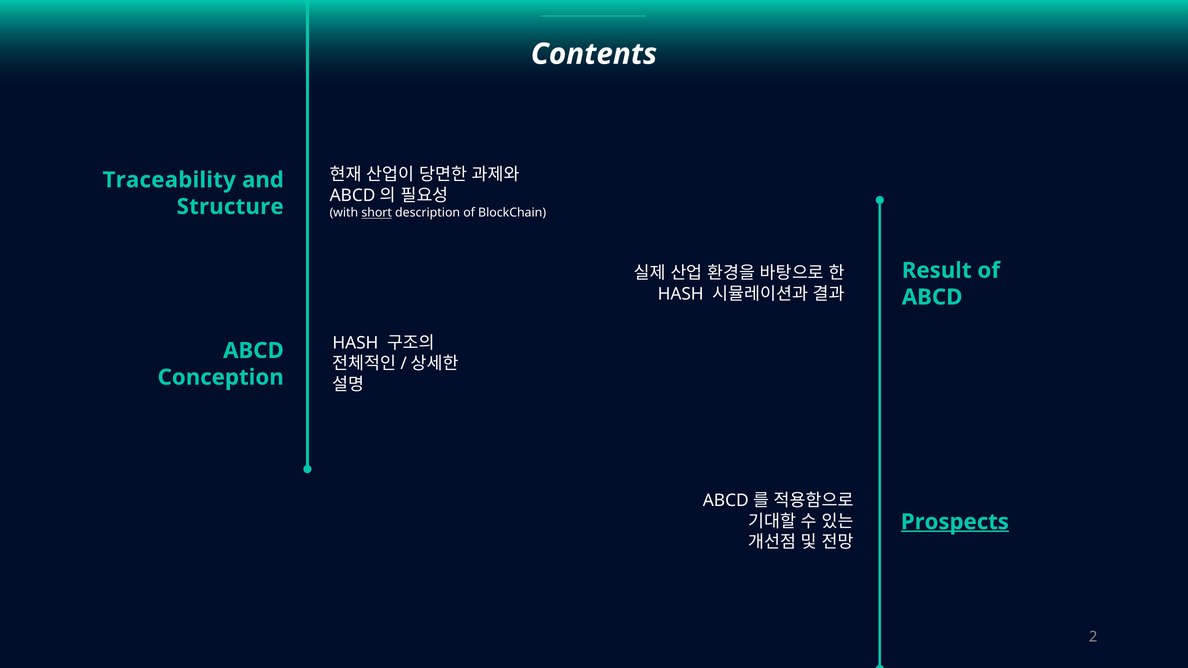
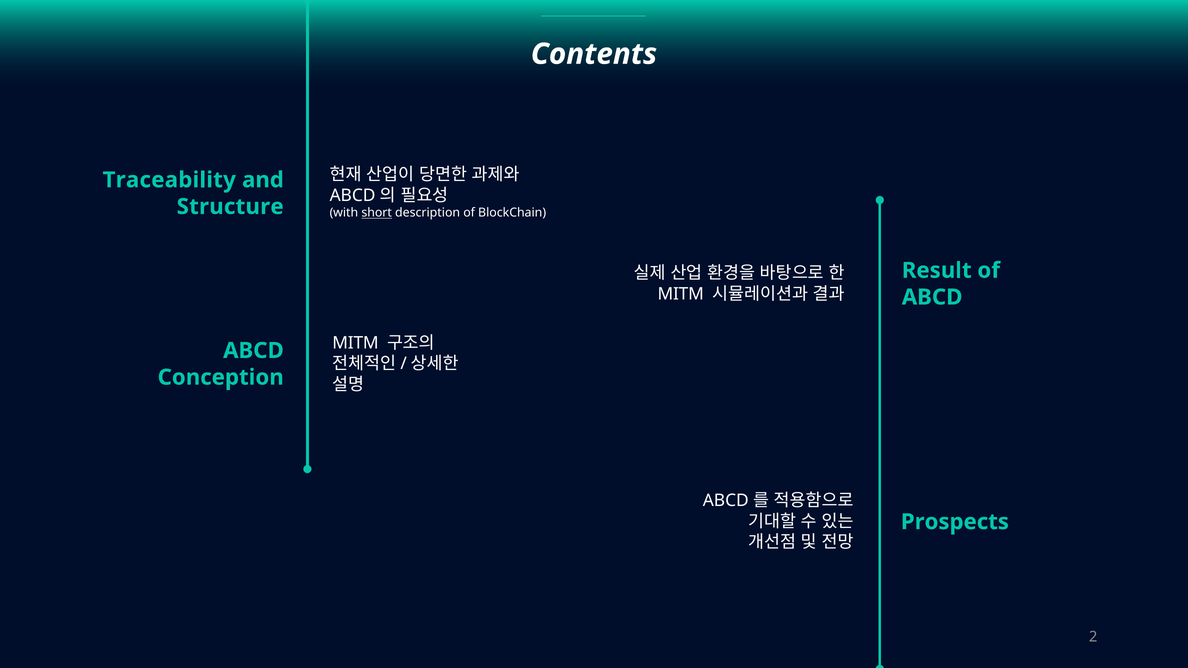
HASH at (681, 294): HASH -> MITM
HASH at (355, 343): HASH -> MITM
Prospects underline: present -> none
